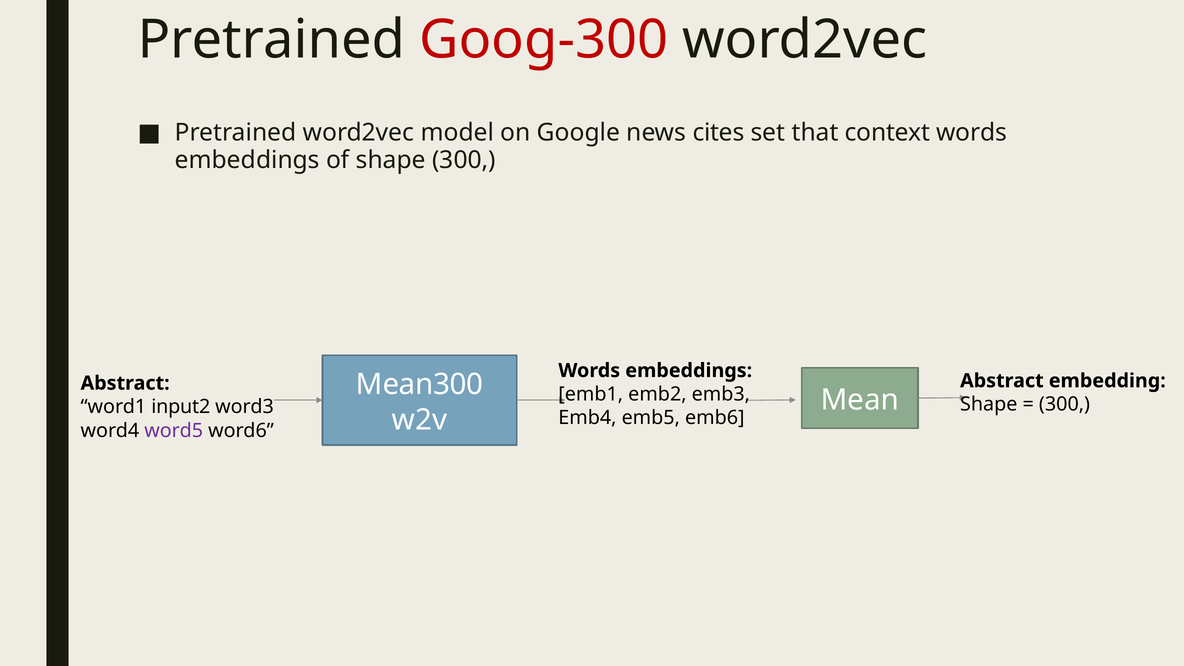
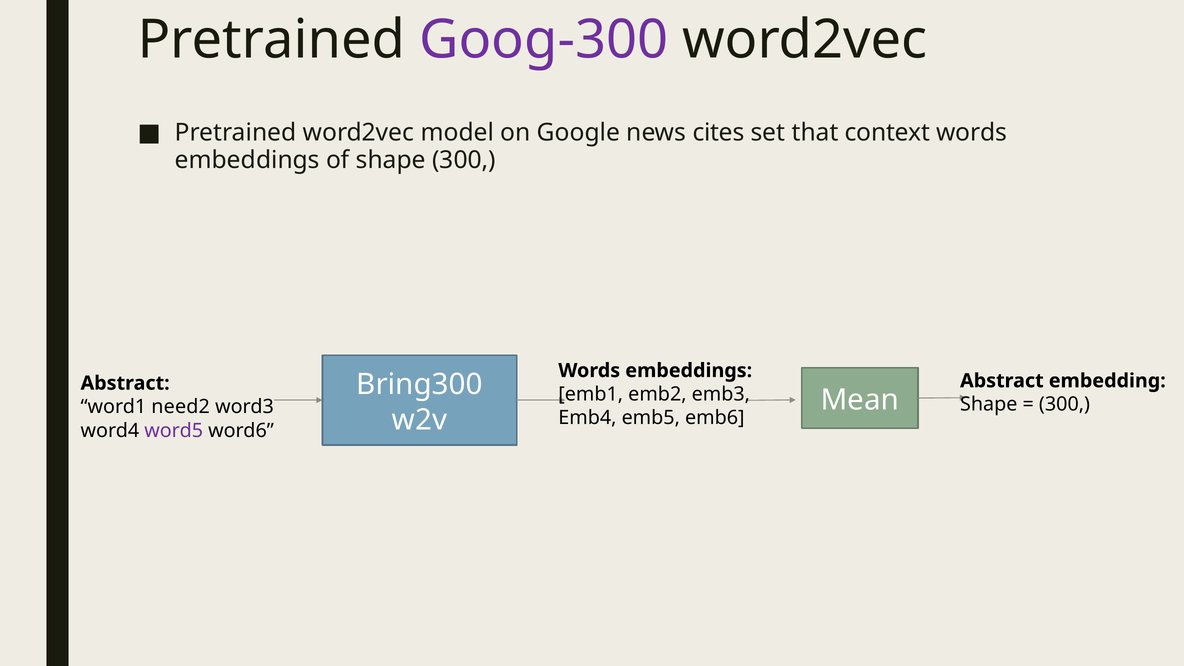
Goog-300 colour: red -> purple
Mean300: Mean300 -> Bring300
input2: input2 -> need2
